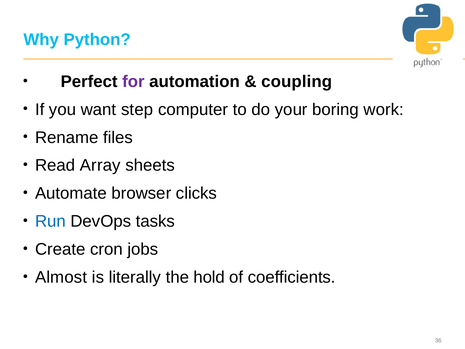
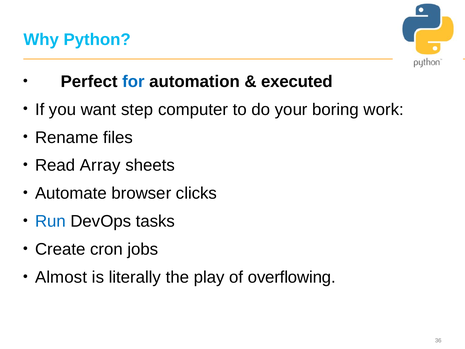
for colour: purple -> blue
coupling: coupling -> executed
hold: hold -> play
coefficients: coefficients -> overflowing
